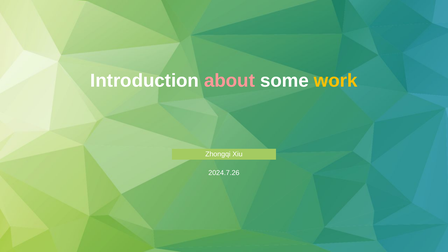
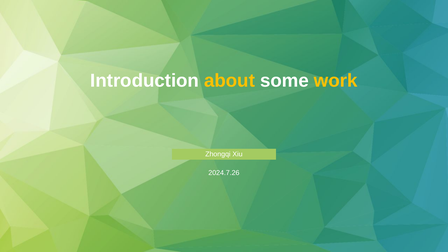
about colour: pink -> yellow
